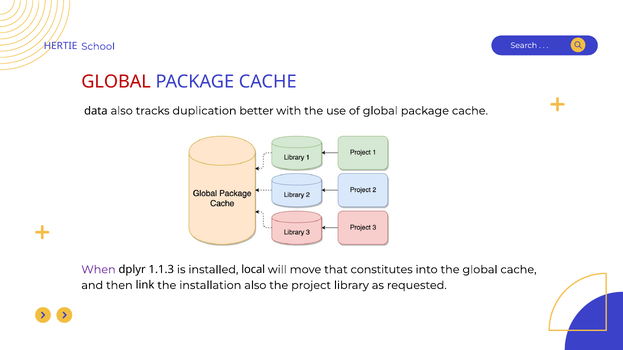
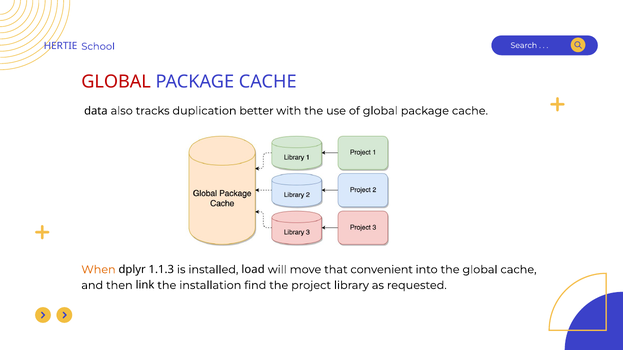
When colour: purple -> orange
local: local -> load
constitutes: constitutes -> convenient
installation also: also -> find
